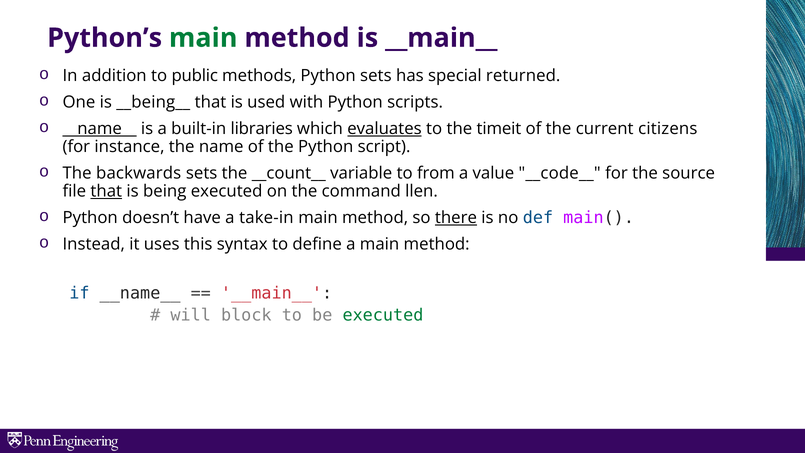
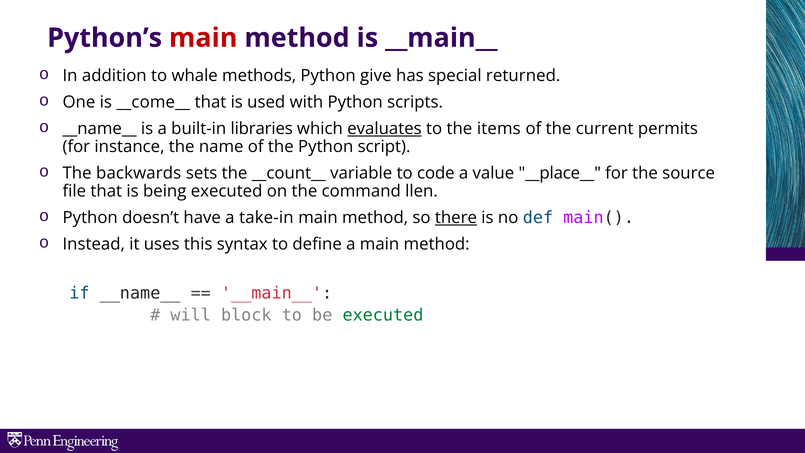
main at (203, 38) colour: green -> red
public: public -> whale
Python sets: sets -> give
__being__: __being__ -> __come__
__name__ at (100, 128) underline: present -> none
timeit: timeit -> items
citizens: citizens -> permits
from: from -> code
__code__: __code__ -> __place__
that at (106, 191) underline: present -> none
